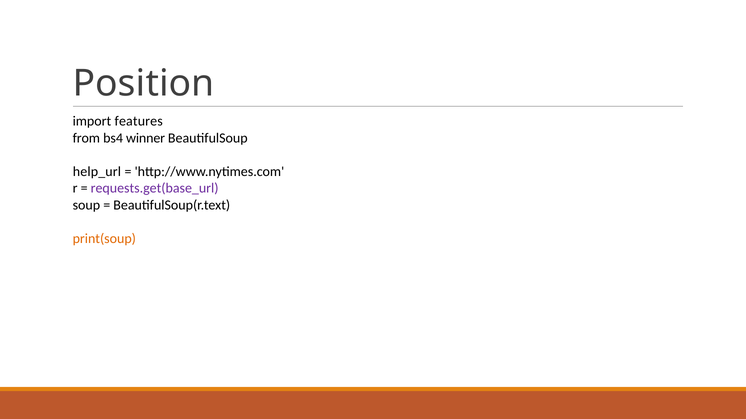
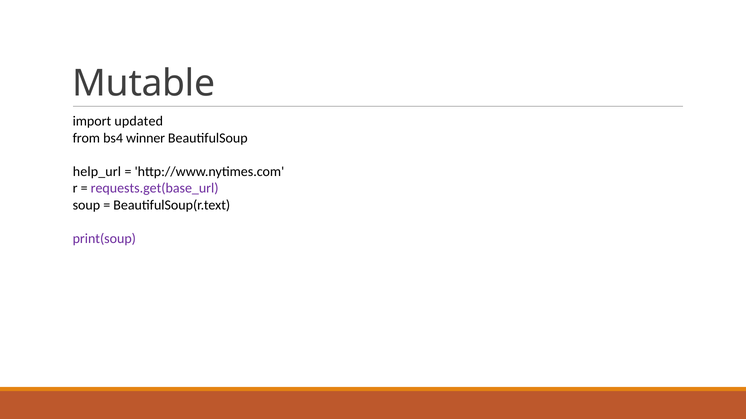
Position: Position -> Mutable
features: features -> updated
print(soup colour: orange -> purple
